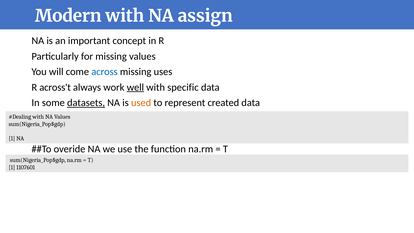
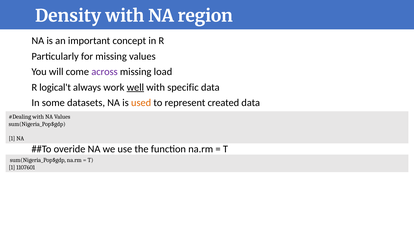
Modern: Modern -> Density
assign: assign -> region
across colour: blue -> purple
uses: uses -> load
across't: across't -> logical't
datasets underline: present -> none
